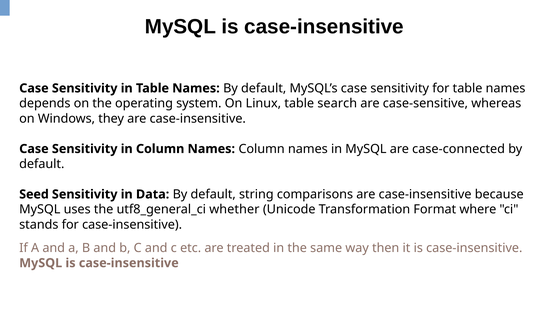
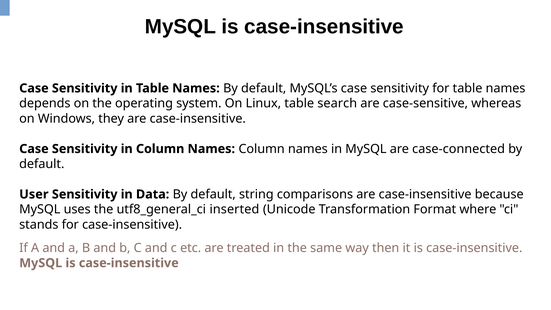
Seed: Seed -> User
whether: whether -> inserted
